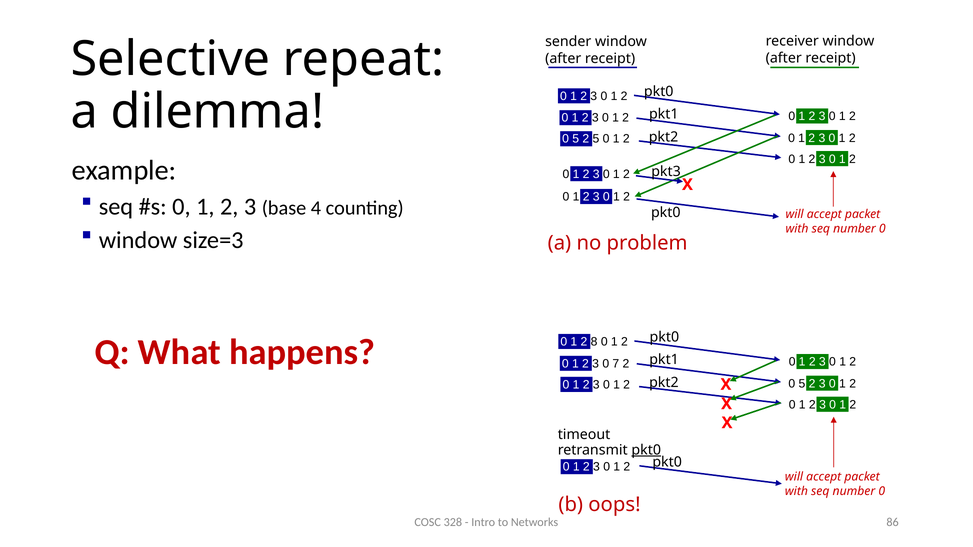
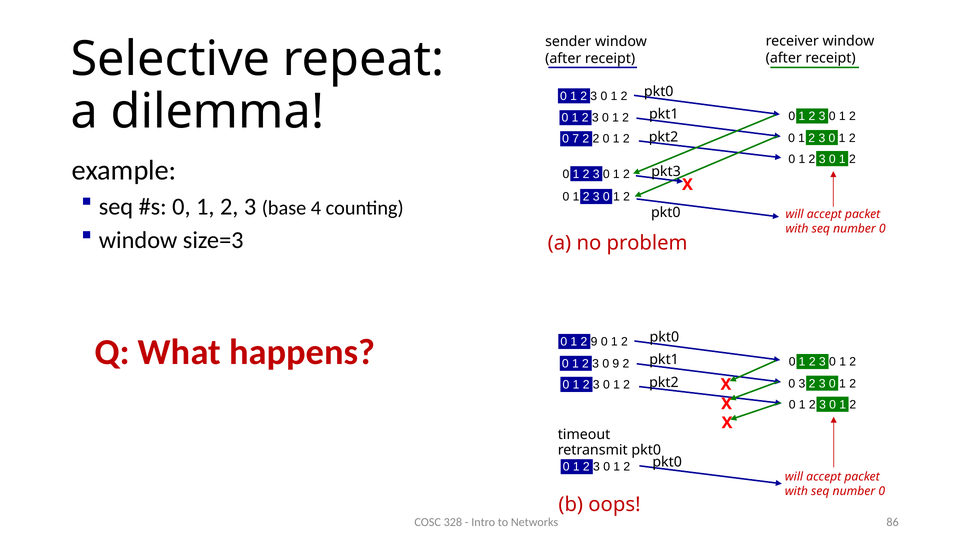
5 at (576, 139): 5 -> 7
2 5: 5 -> 2
2 8: 8 -> 9
0 7: 7 -> 9
5 at (802, 384): 5 -> 3
pkt0 at (646, 450) underline: present -> none
